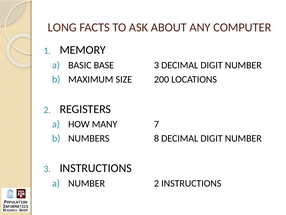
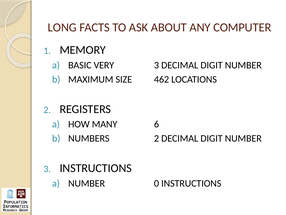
BASE: BASE -> VERY
200: 200 -> 462
7: 7 -> 6
NUMBERS 8: 8 -> 2
NUMBER 2: 2 -> 0
